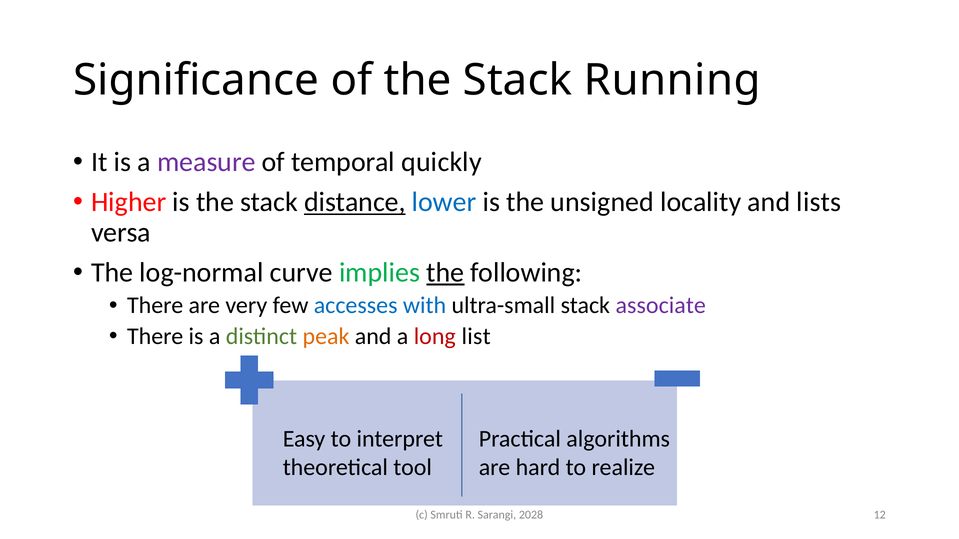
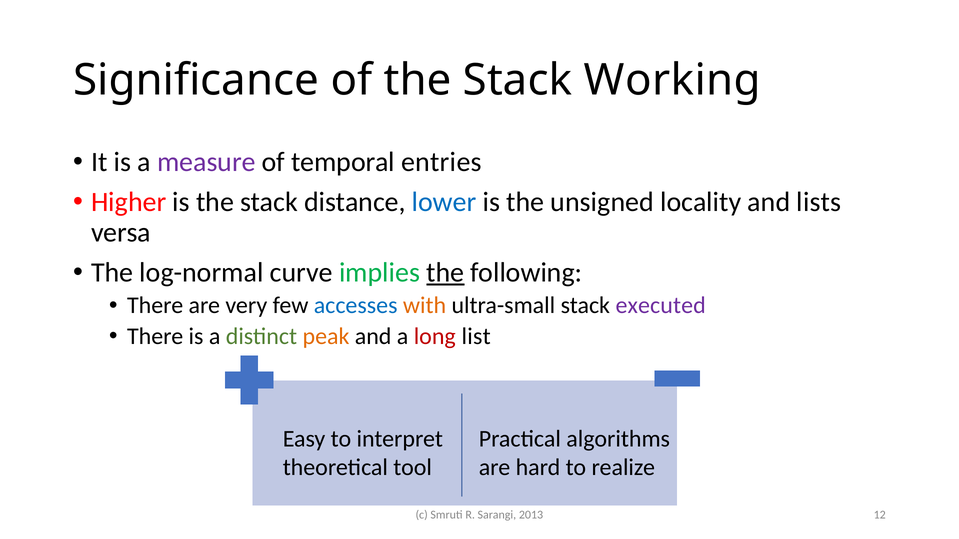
Running: Running -> Working
quickly: quickly -> entries
distance underline: present -> none
with colour: blue -> orange
associate: associate -> executed
2028: 2028 -> 2013
